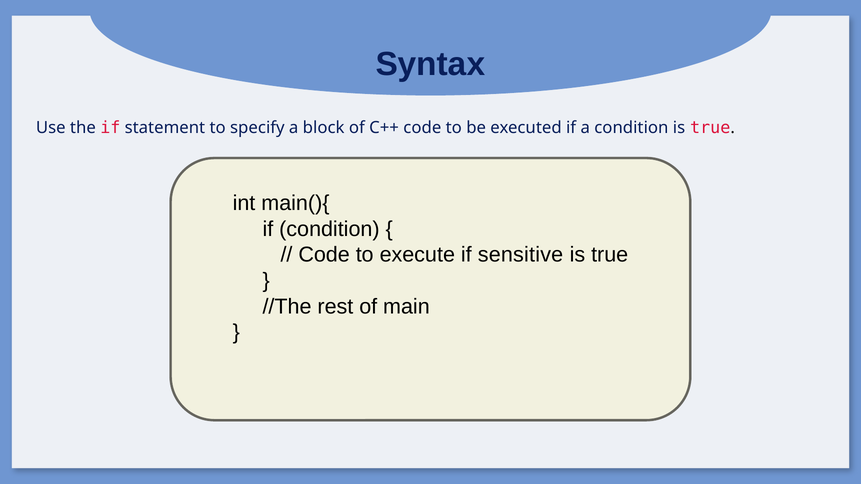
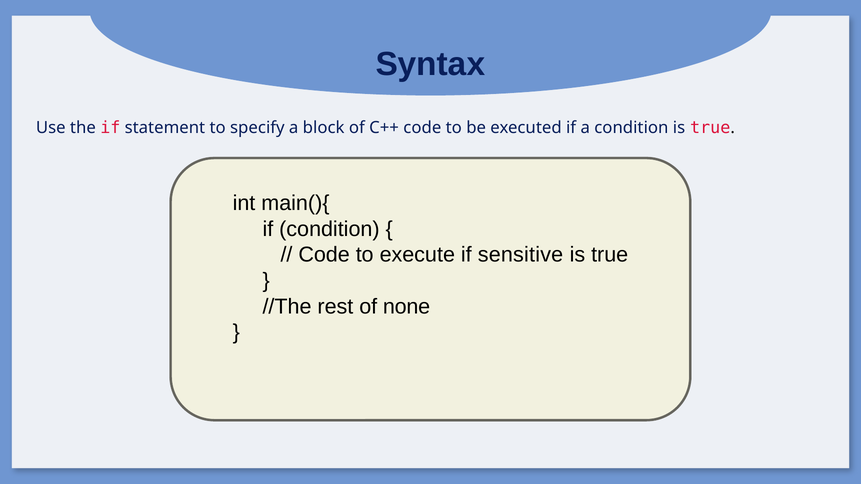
main: main -> none
